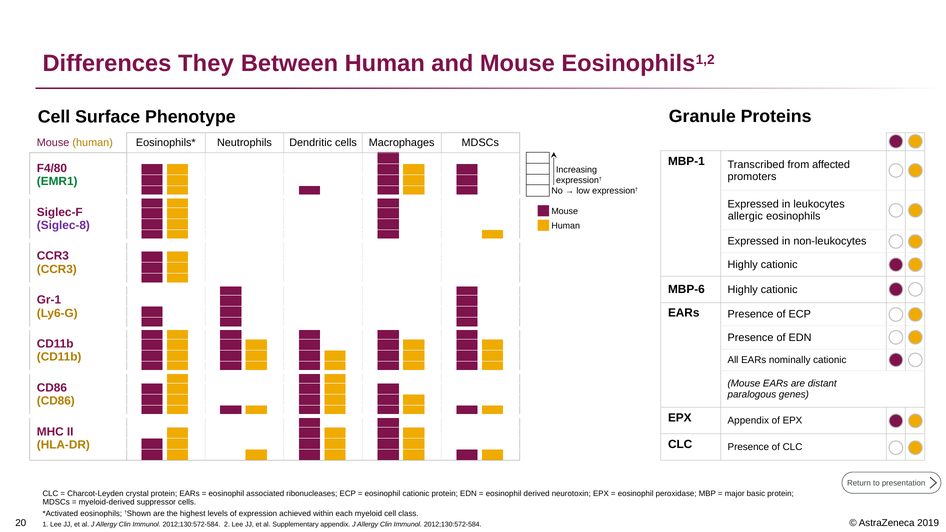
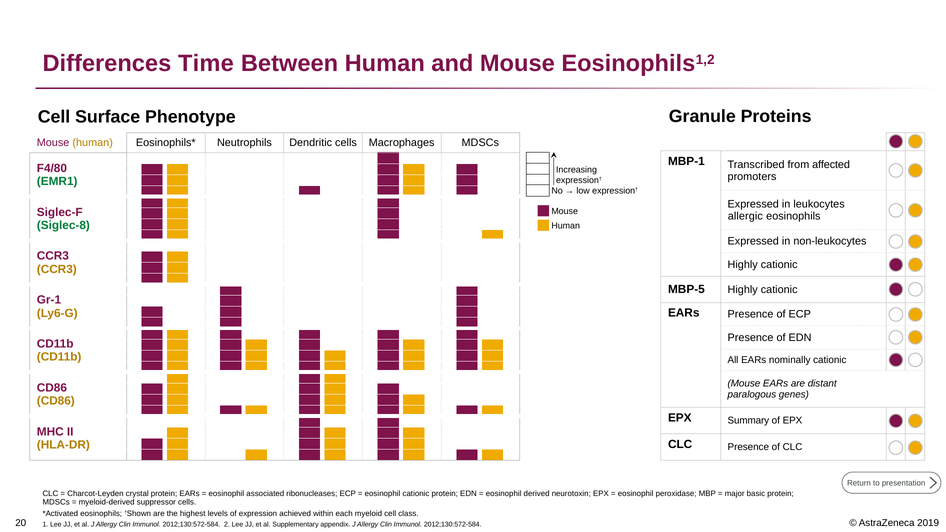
They: They -> Time
Siglec-8 colour: purple -> green
MBP-6: MBP-6 -> MBP-5
EPX Appendix: Appendix -> Summary
